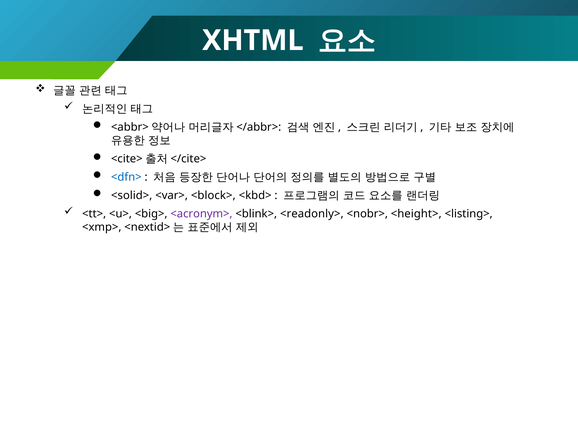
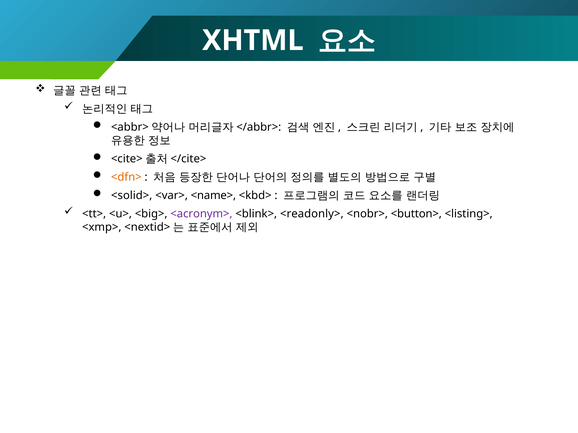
<dfn> colour: blue -> orange
<block>: <block> -> <name>
<height>: <height> -> <button>
